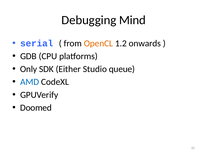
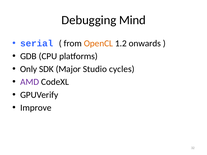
Either: Either -> Major
queue: queue -> cycles
AMD colour: blue -> purple
Doomed: Doomed -> Improve
